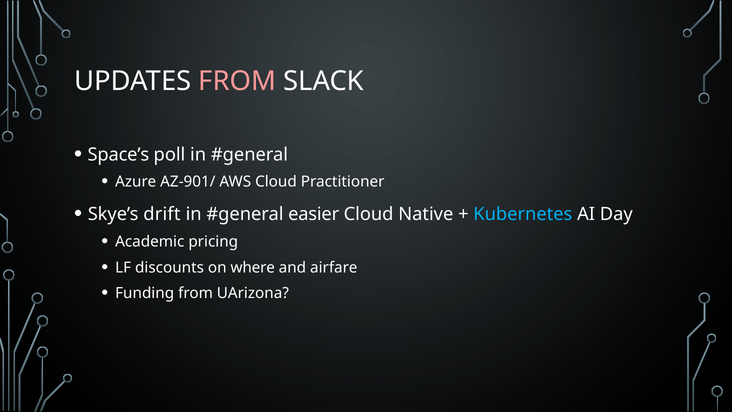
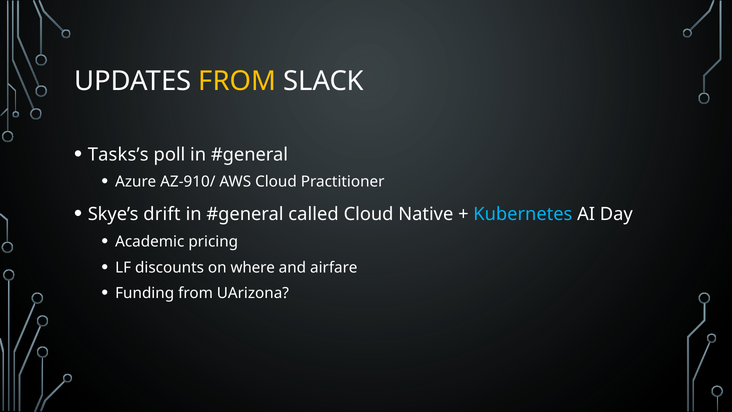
FROM at (237, 81) colour: pink -> yellow
Space’s: Space’s -> Tasks’s
AZ-901/: AZ-901/ -> AZ-910/
easier: easier -> called
